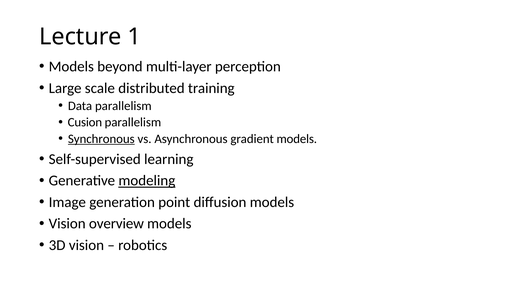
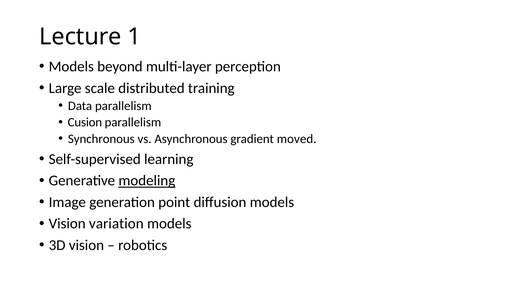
Synchronous underline: present -> none
gradient models: models -> moved
overview: overview -> variation
